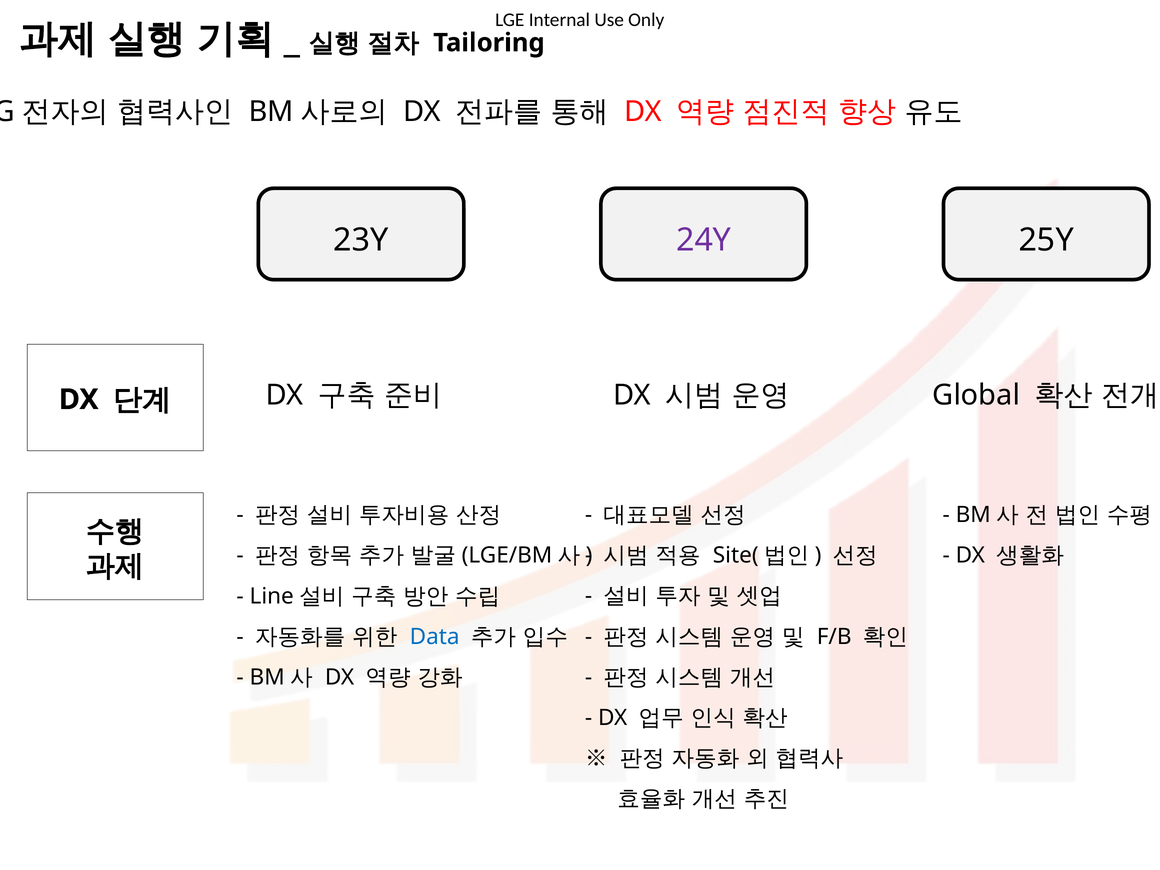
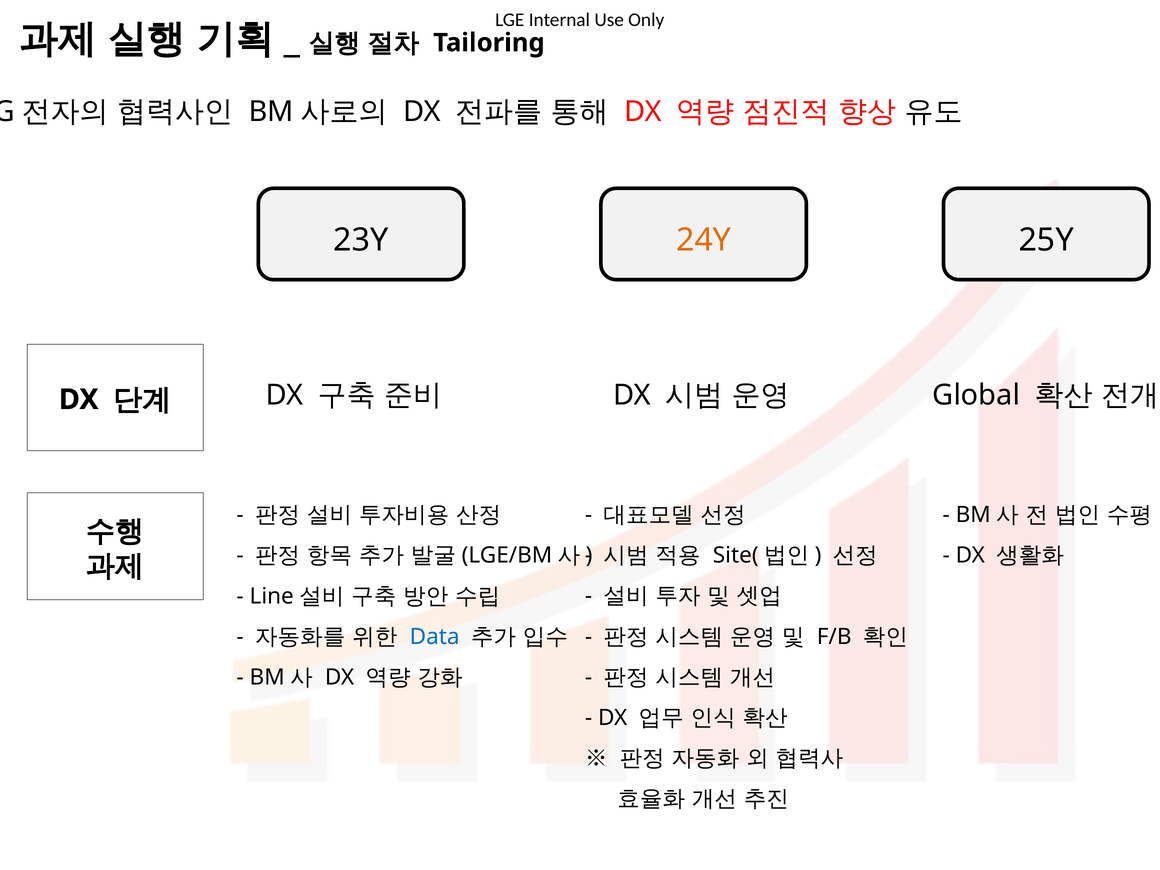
24Y colour: purple -> orange
